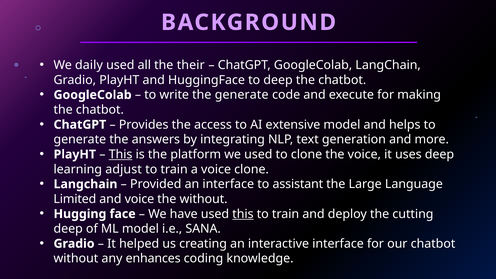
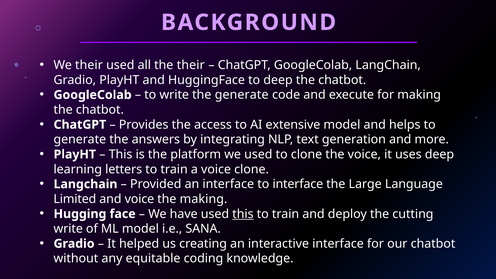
We daily: daily -> their
This at (121, 154) underline: present -> none
adjust: adjust -> letters
to assistant: assistant -> interface
the without: without -> making
deep at (68, 229): deep -> write
enhances: enhances -> equitable
